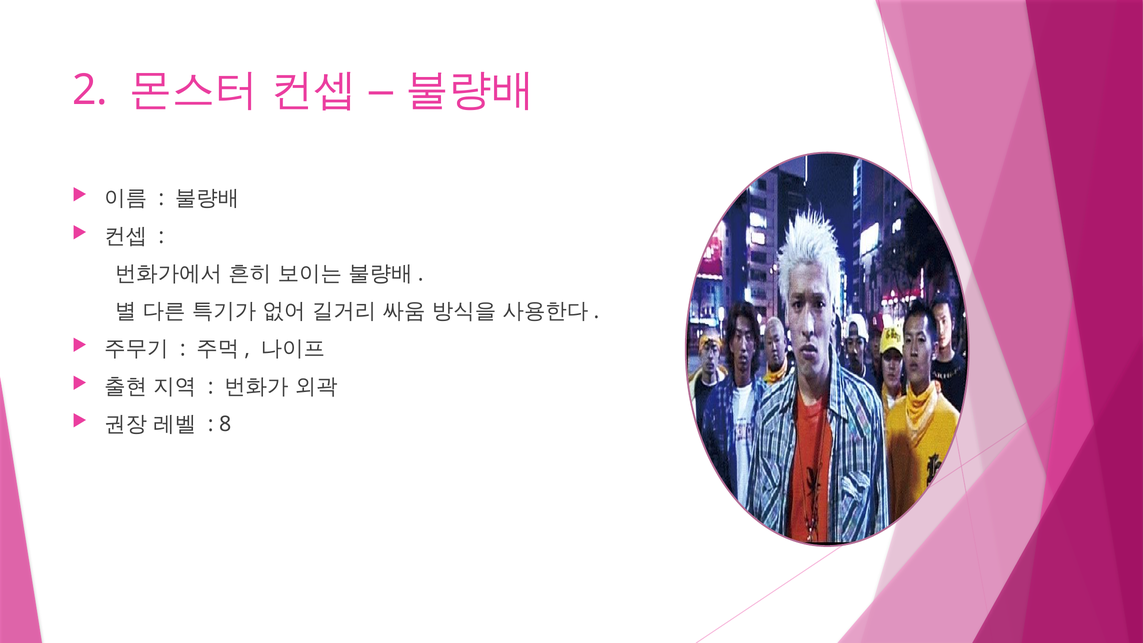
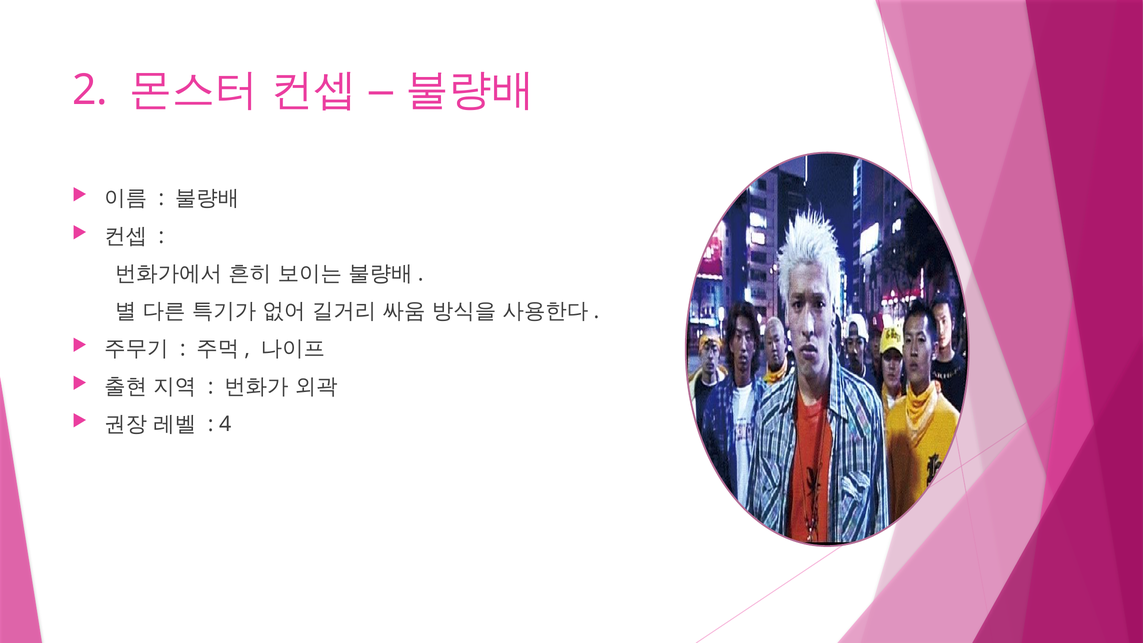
8: 8 -> 4
